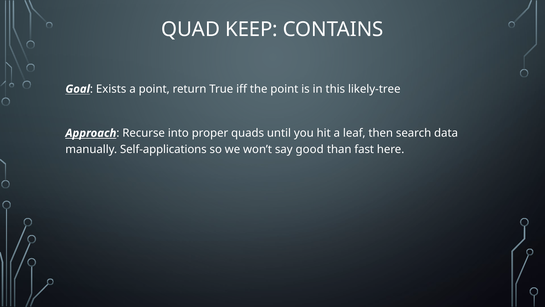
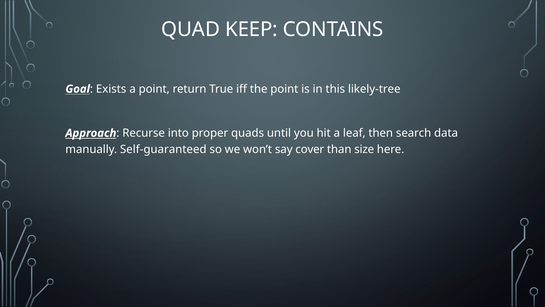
Self-applications: Self-applications -> Self-guaranteed
good: good -> cover
fast: fast -> size
